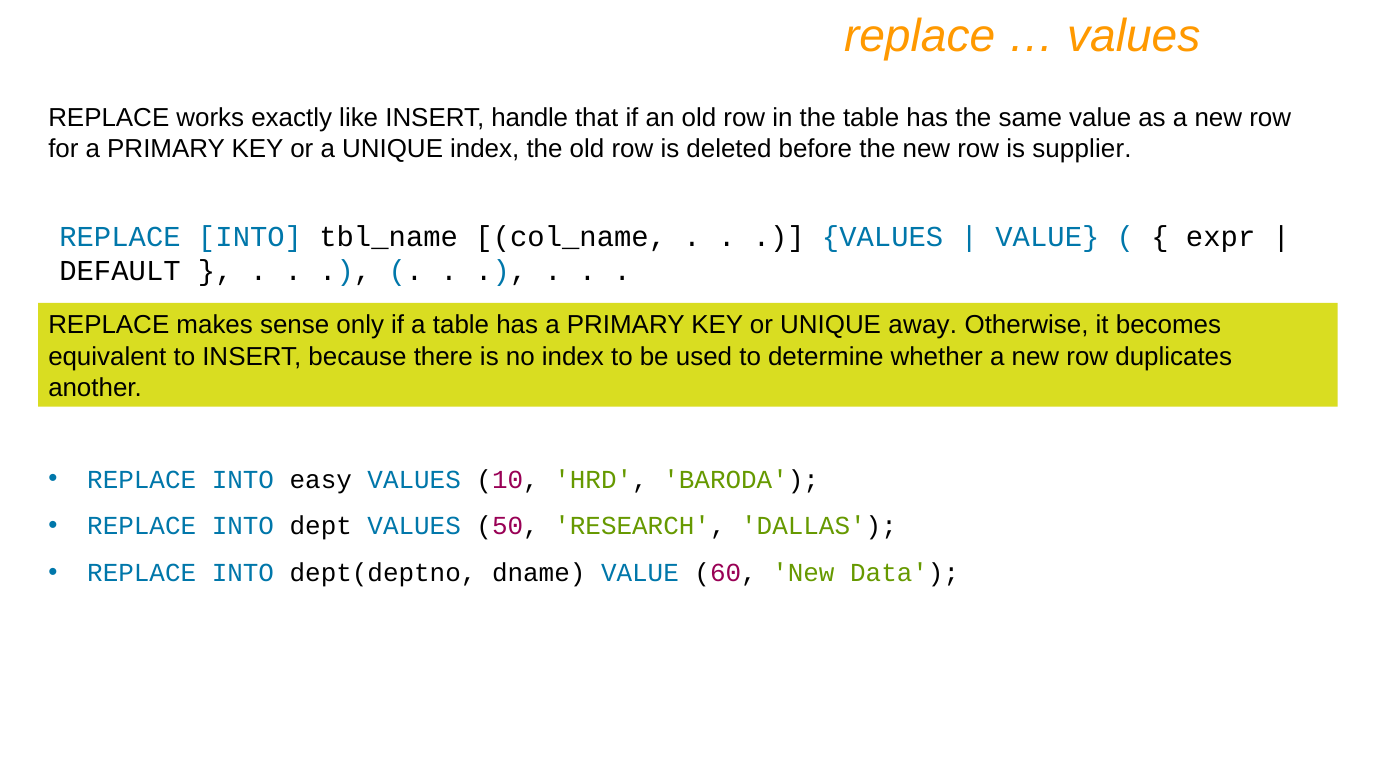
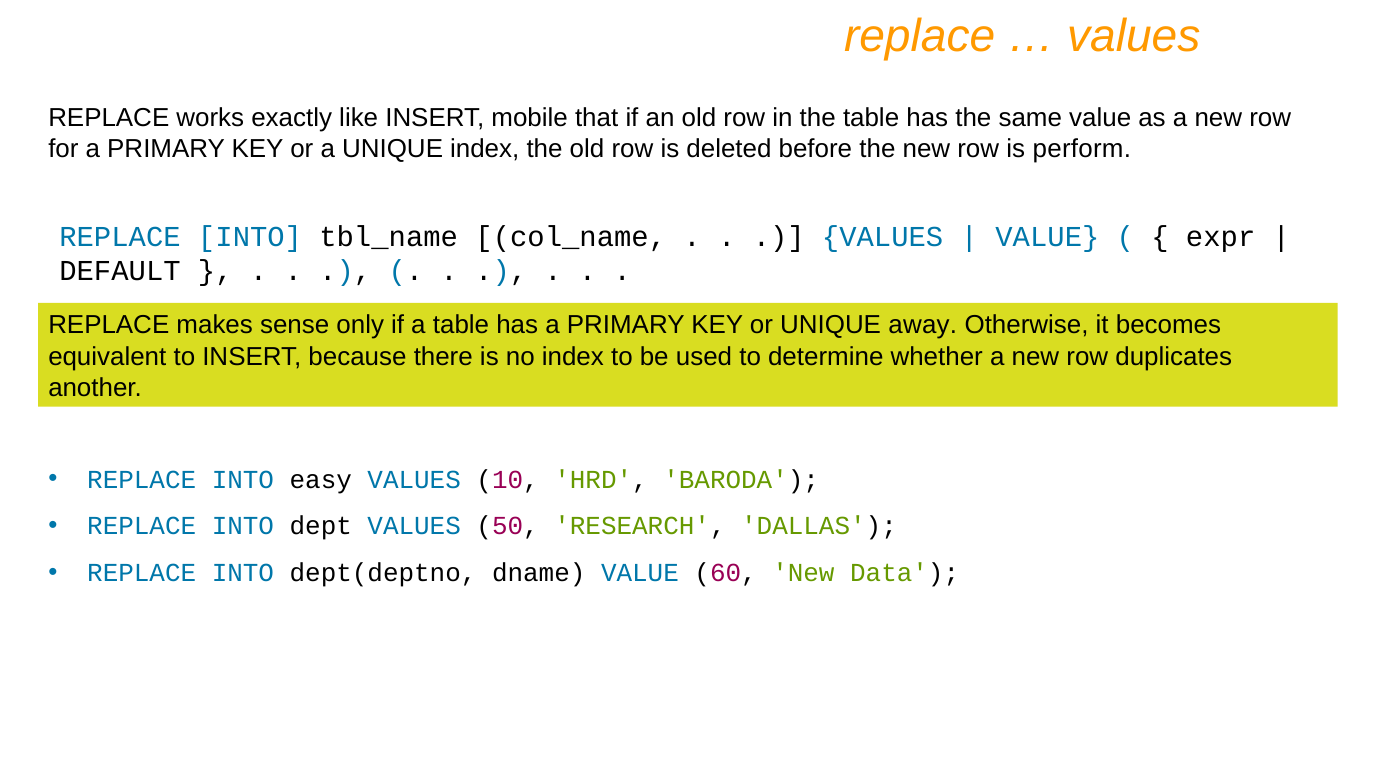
handle: handle -> mobile
supplier: supplier -> perform
